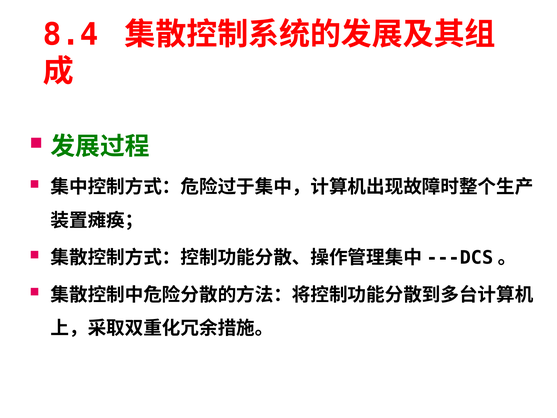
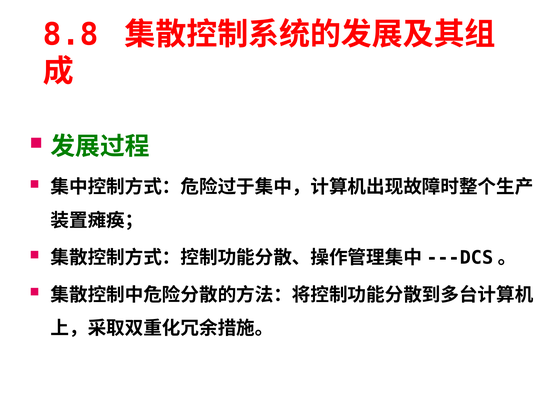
8.4: 8.4 -> 8.8
